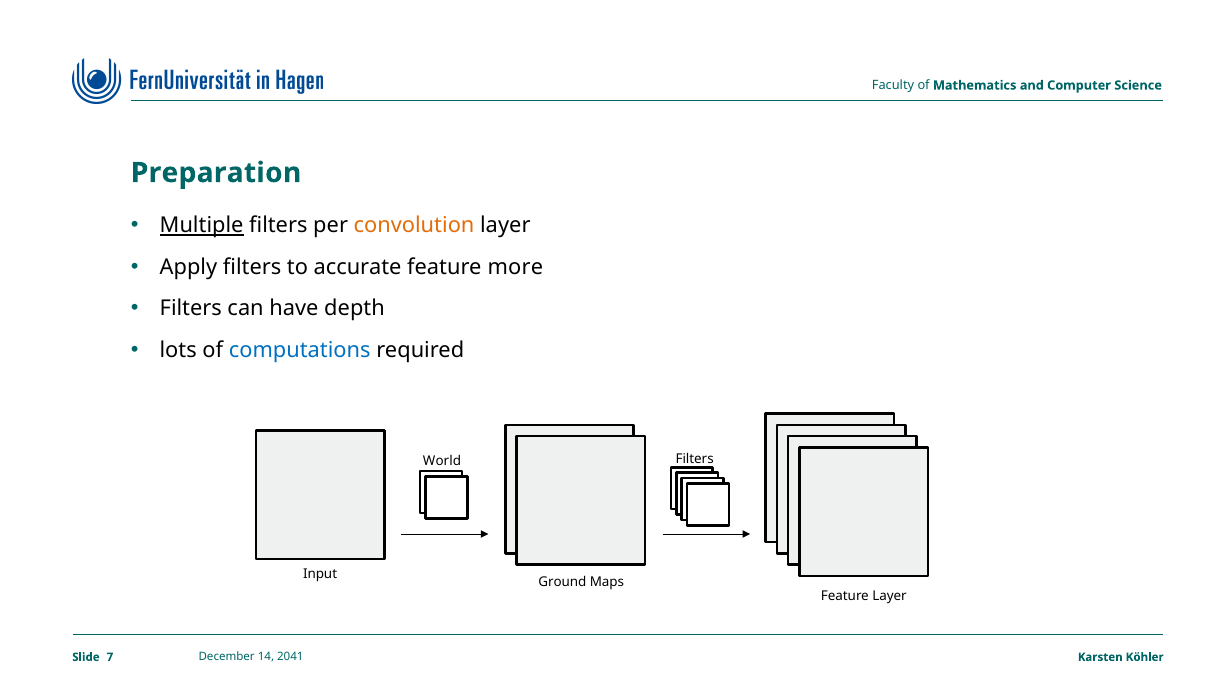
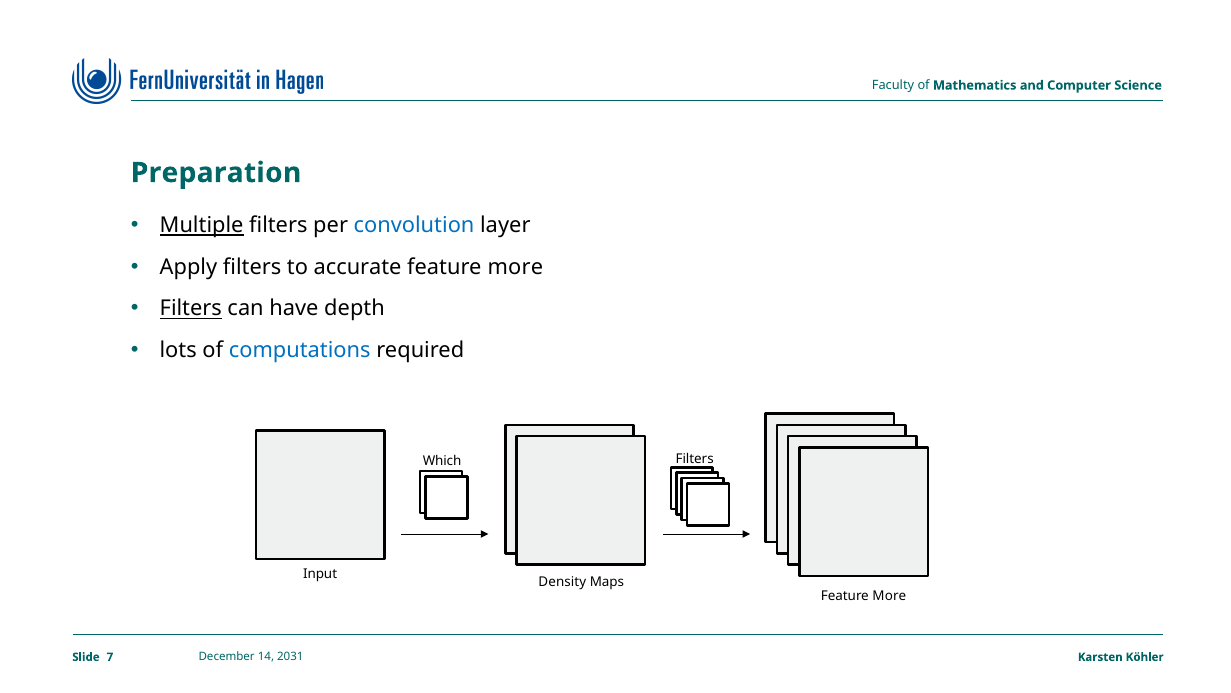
convolution colour: orange -> blue
Filters at (191, 309) underline: none -> present
World: World -> Which
Ground: Ground -> Density
Layer at (889, 595): Layer -> More
2041: 2041 -> 2031
